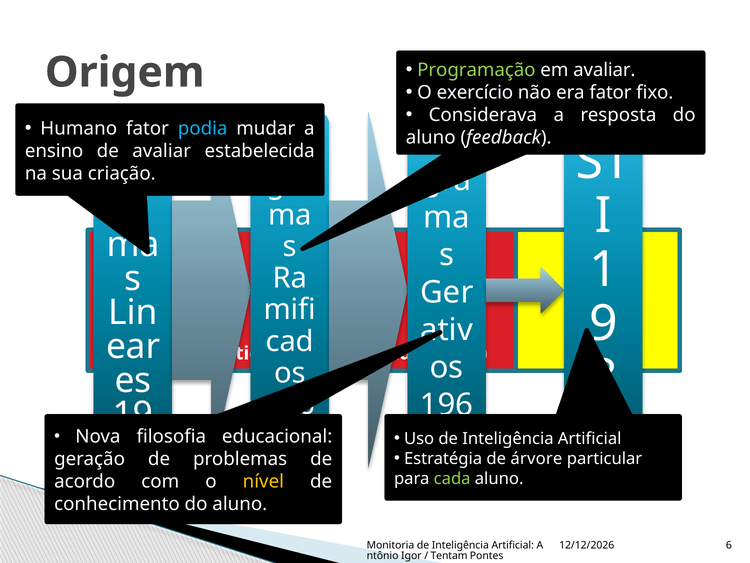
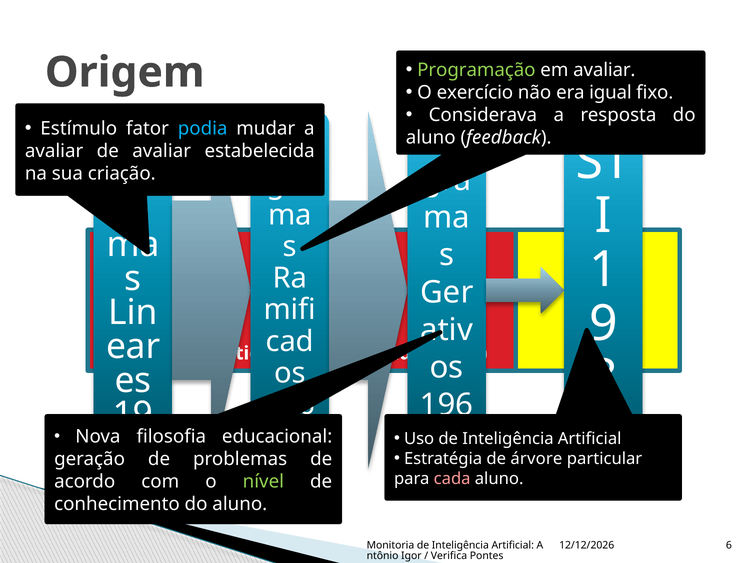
era fator: fator -> igual
Humano: Humano -> Estímulo
ensino at (54, 151): ensino -> avaliar
cada colour: light green -> pink
nível colour: yellow -> light green
Tentam: Tentam -> Verifica
